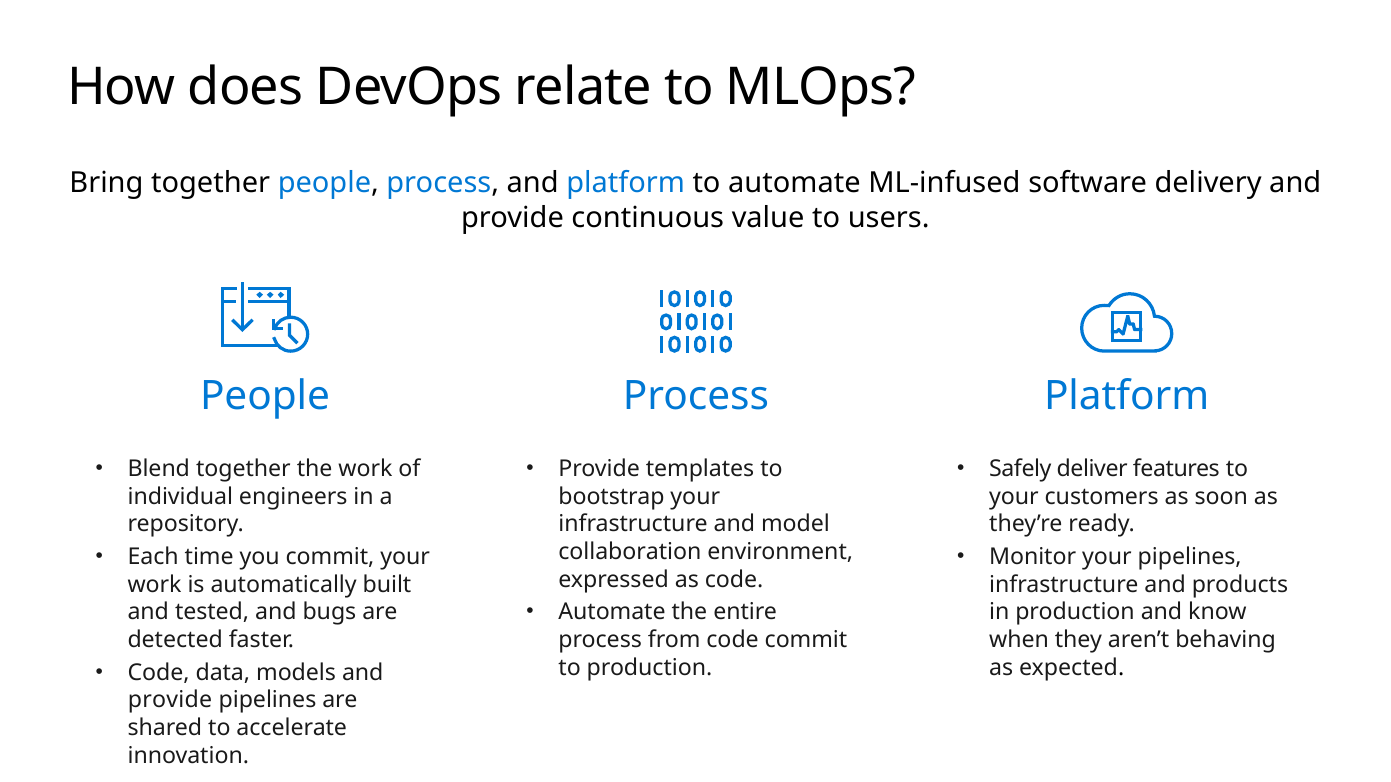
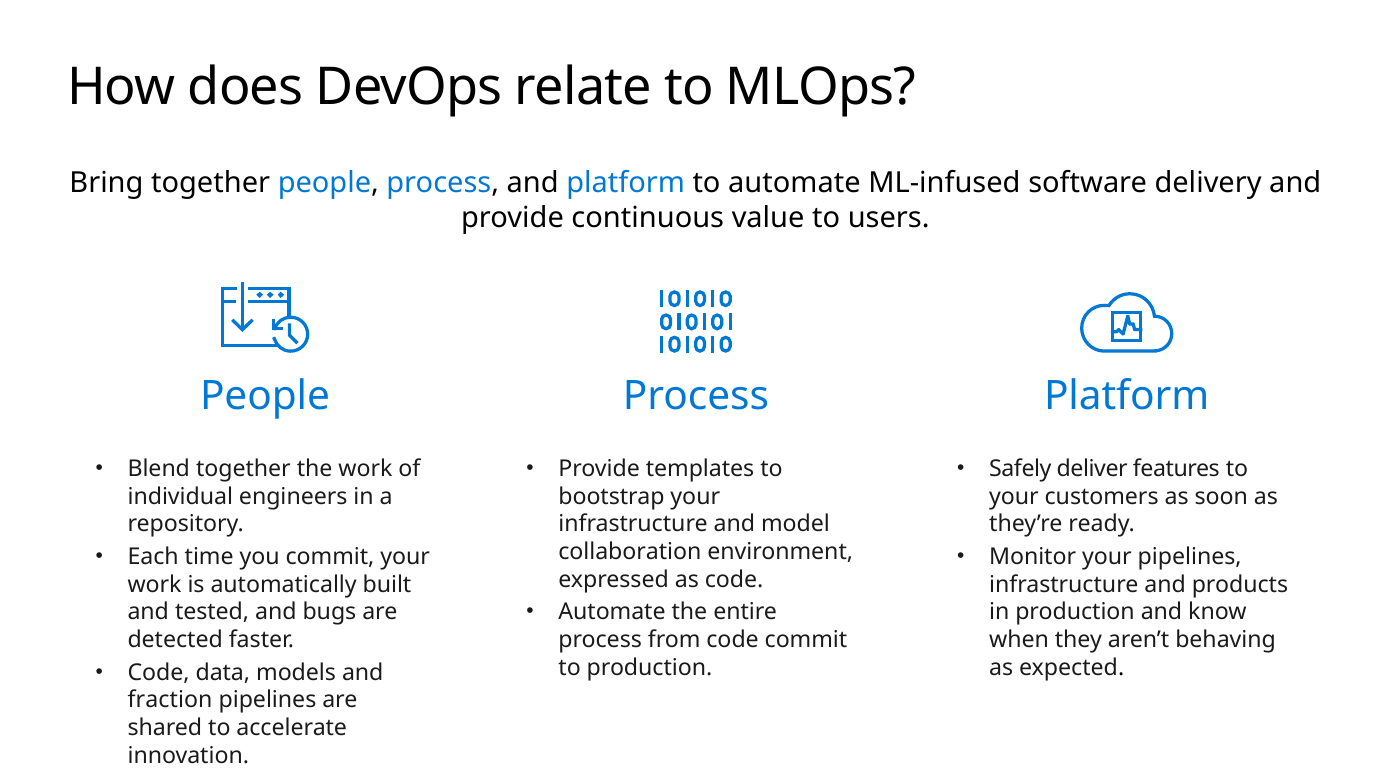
provide at (170, 701): provide -> fraction
